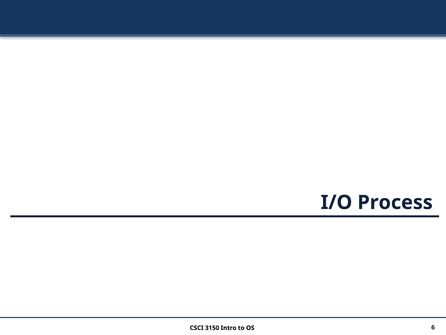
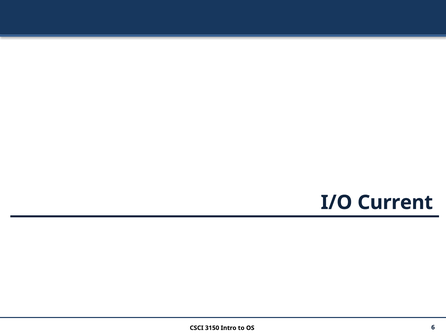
Process: Process -> Current
